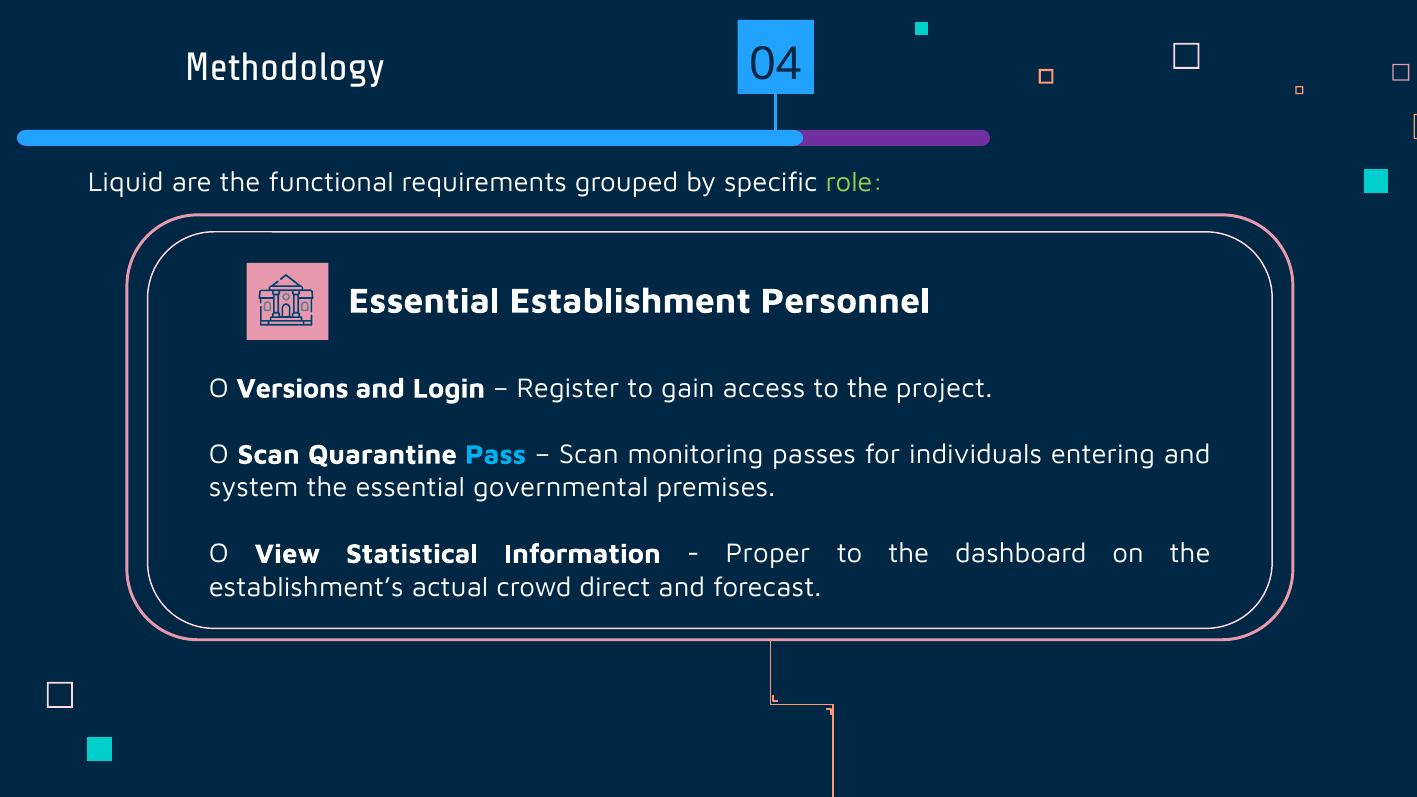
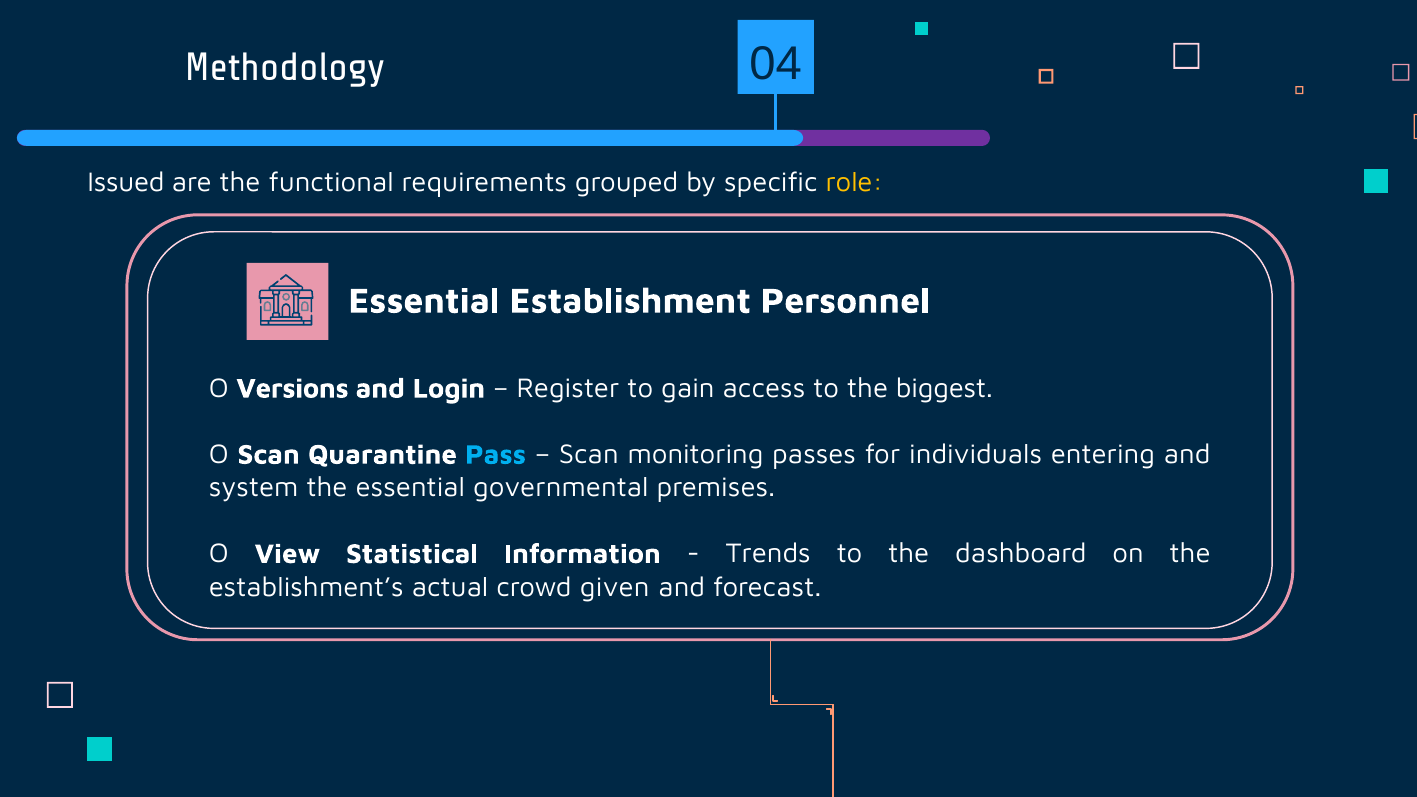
Liquid: Liquid -> Issued
role colour: light green -> yellow
project: project -> biggest
Proper: Proper -> Trends
direct: direct -> given
